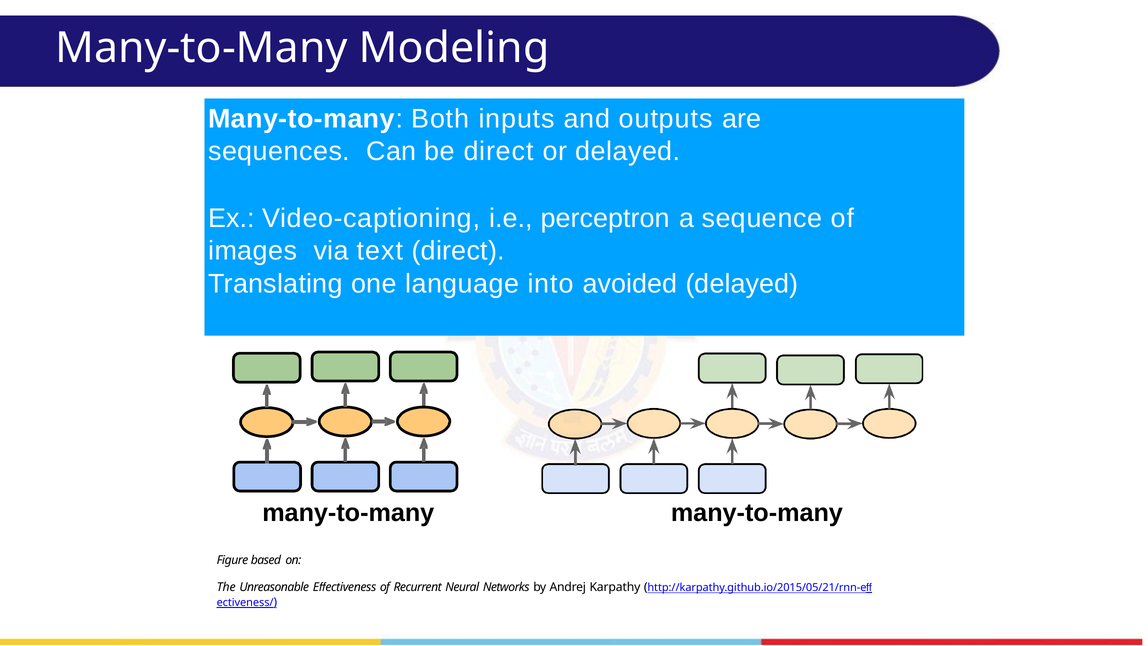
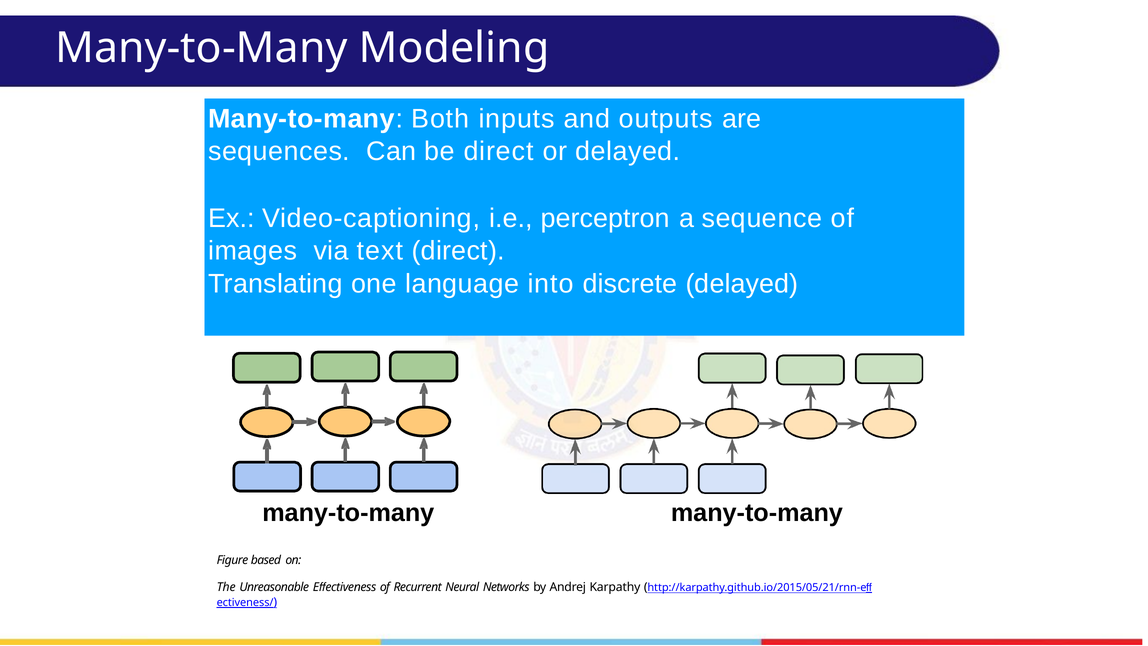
avoided: avoided -> discrete
